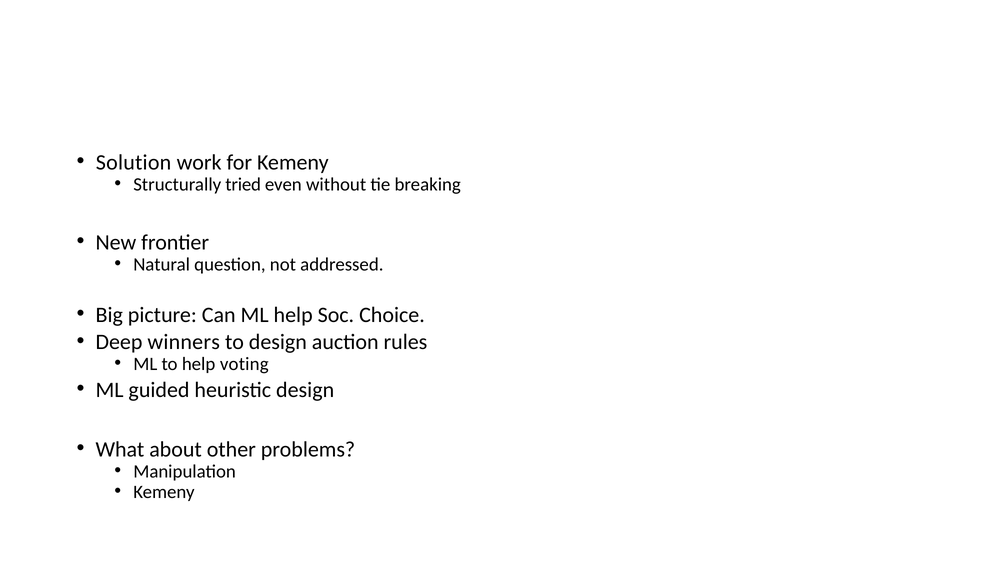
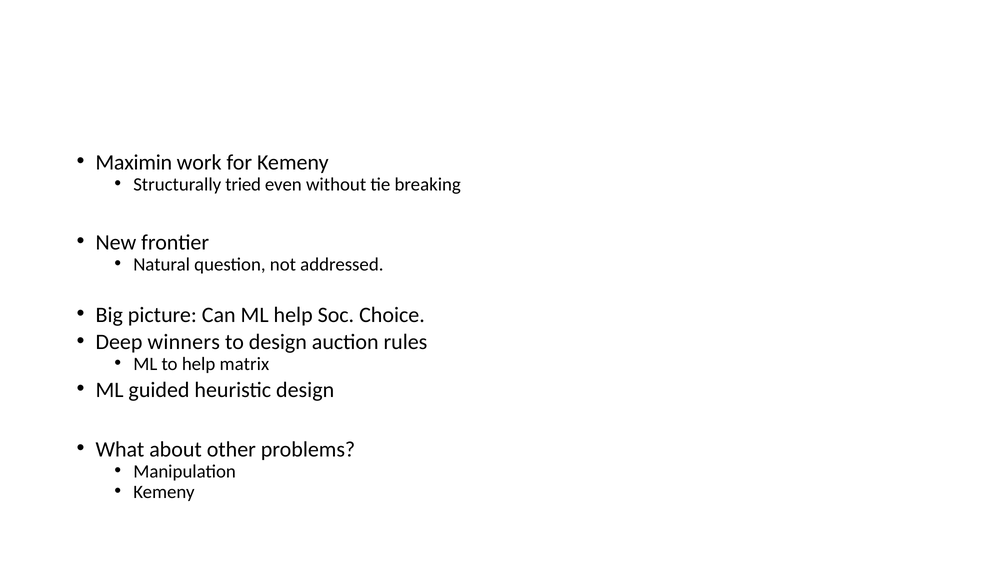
Solution: Solution -> Maximin
voting: voting -> matrix
